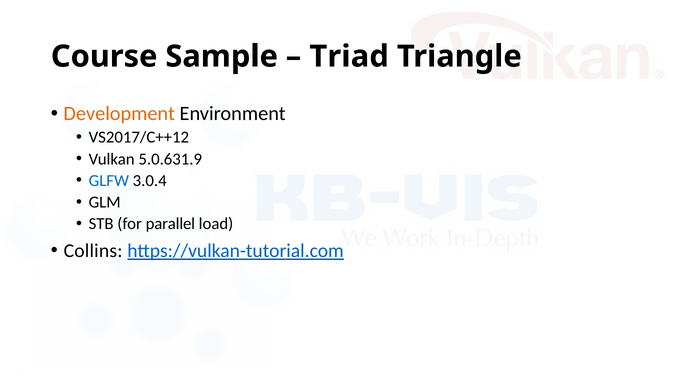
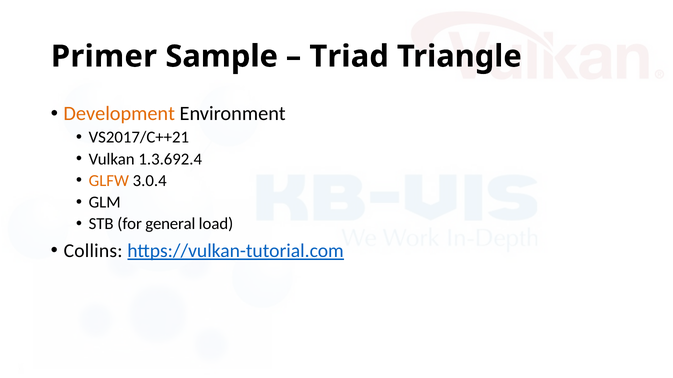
Course: Course -> Primer
VS2017/C++12: VS2017/C++12 -> VS2017/C++21
5.0.631.9: 5.0.631.9 -> 1.3.692.4
GLFW colour: blue -> orange
parallel: parallel -> general
